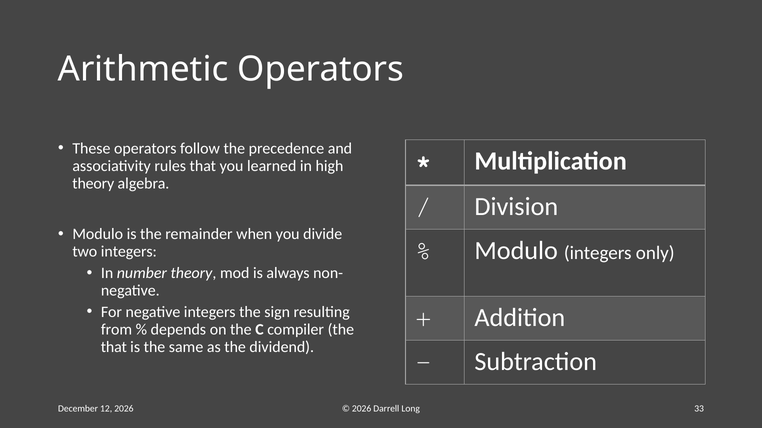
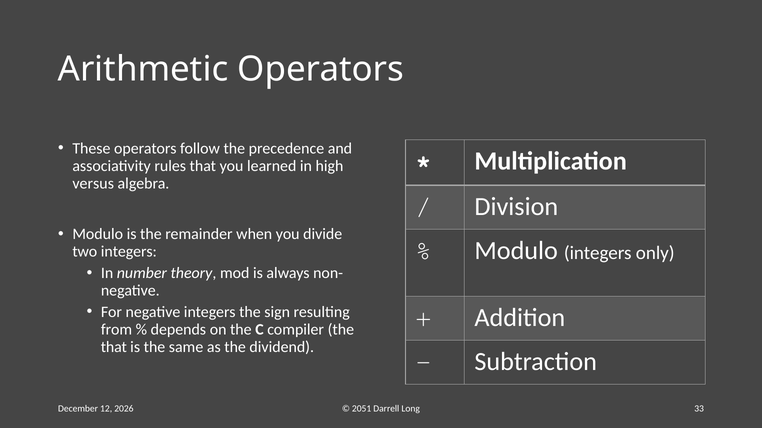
theory at (93, 184): theory -> versus
2026 at (362, 409): 2026 -> 2051
